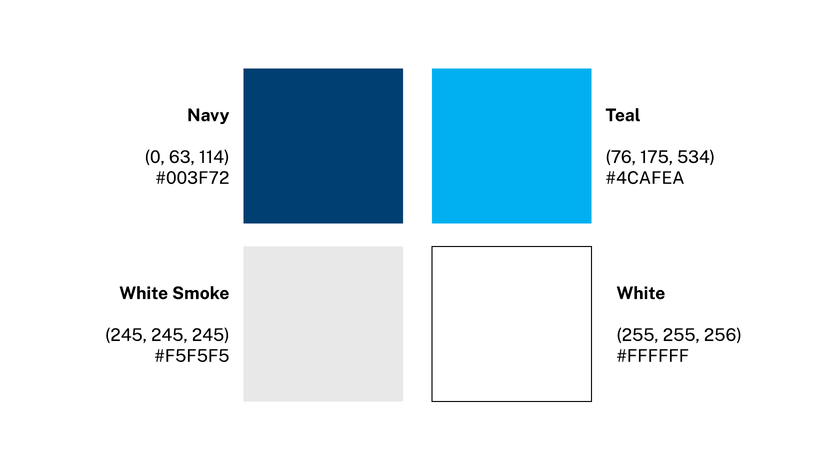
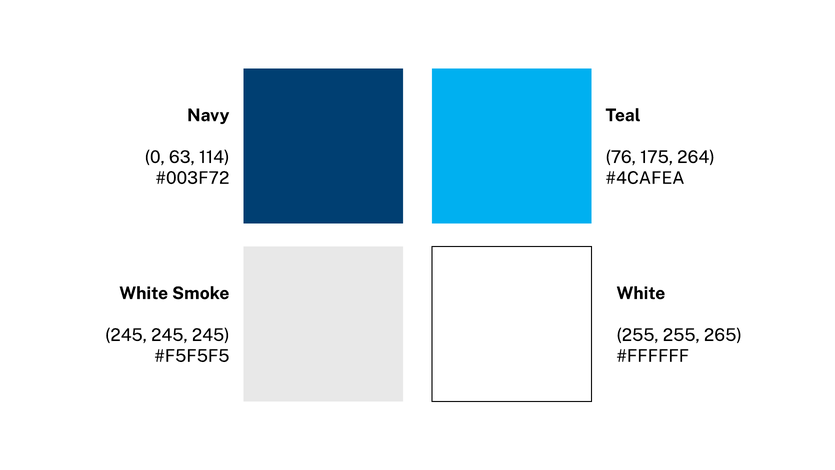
534: 534 -> 264
256: 256 -> 265
